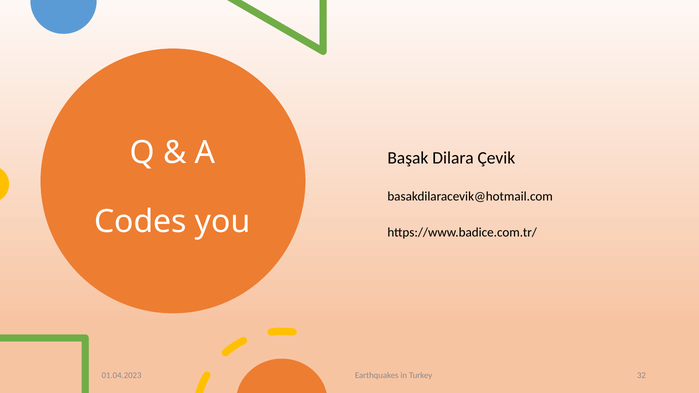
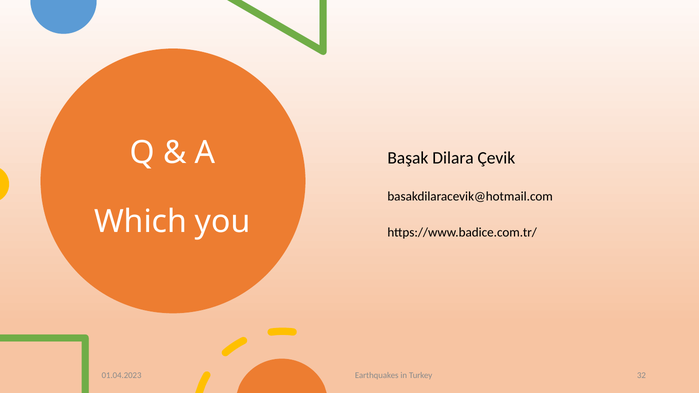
Codes: Codes -> Which
